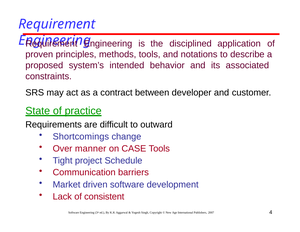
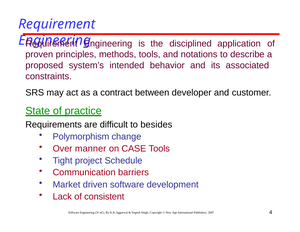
outward: outward -> besides
Shortcomings: Shortcomings -> Polymorphism
